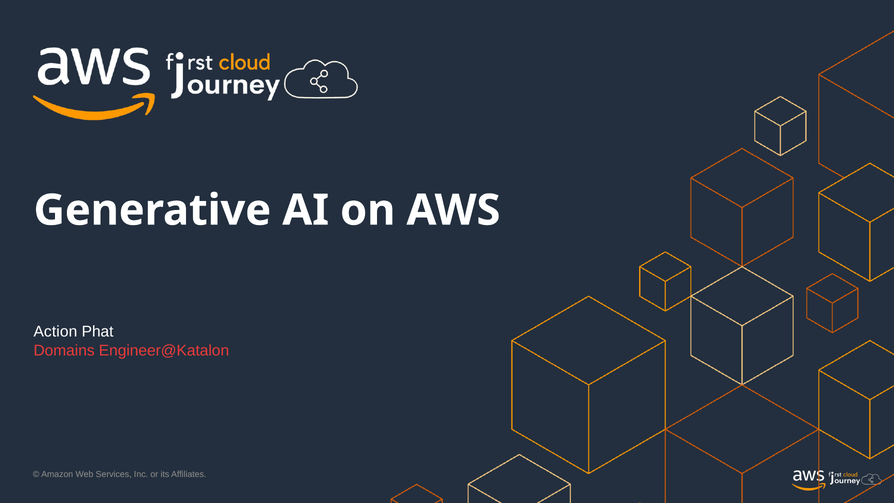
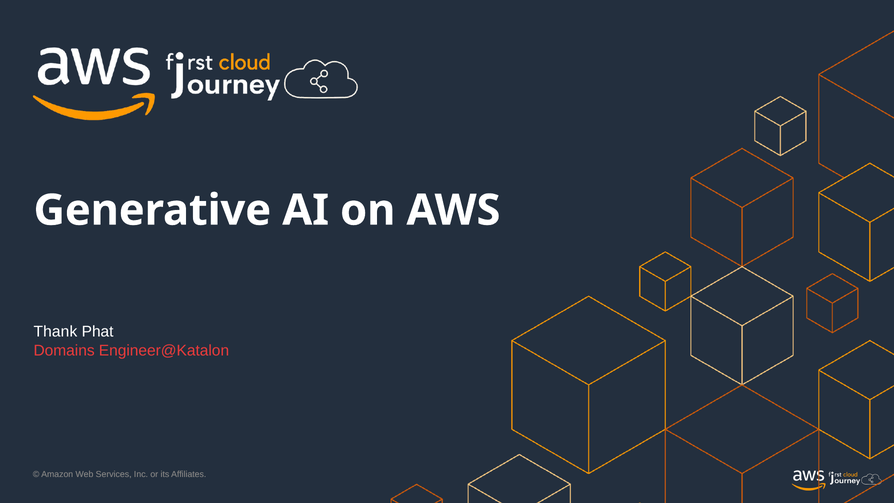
Action: Action -> Thank
